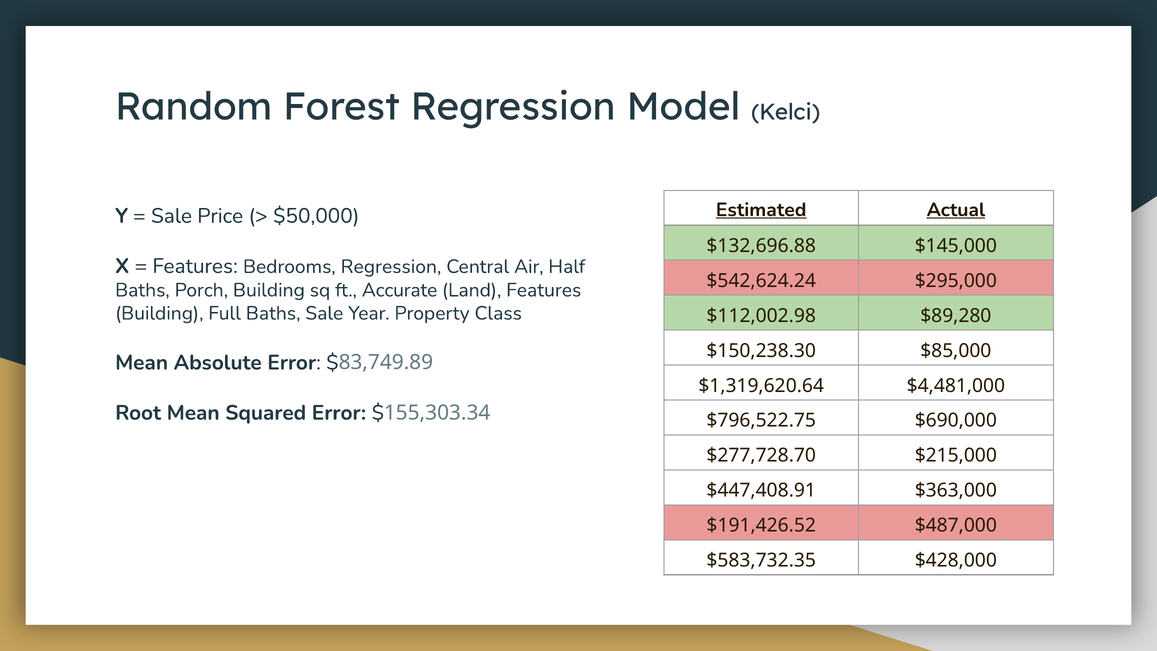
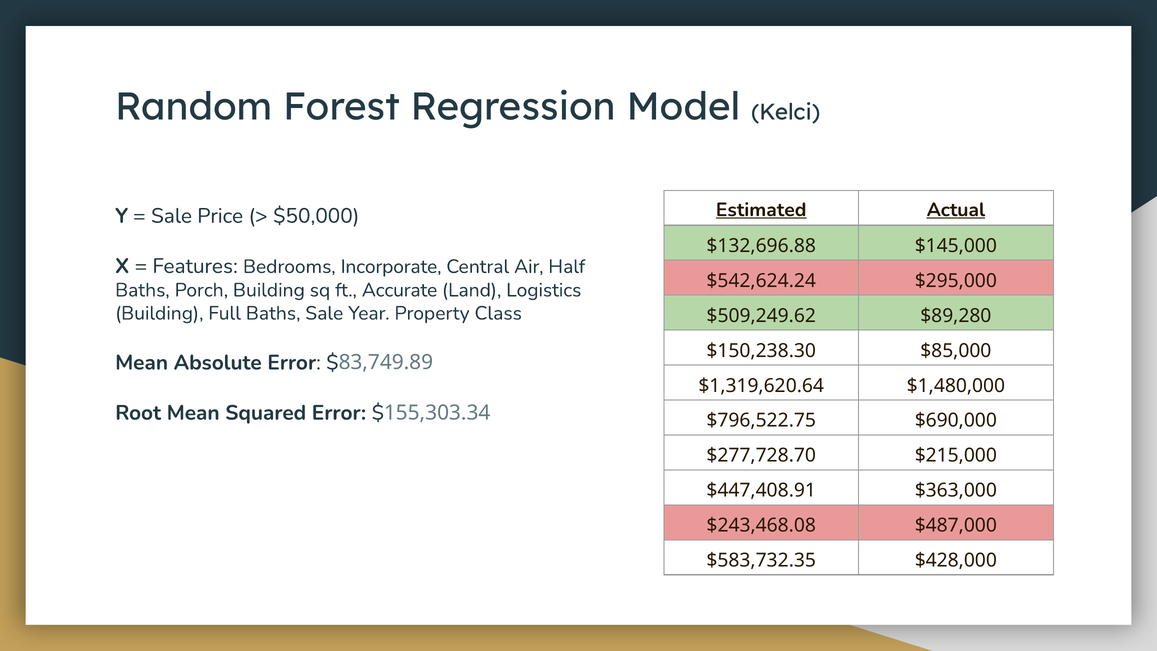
Bedrooms Regression: Regression -> Incorporate
Land Features: Features -> Logistics
$112,002.98: $112,002.98 -> $509,249.62
$4,481,000: $4,481,000 -> $1,480,000
$191,426.52: $191,426.52 -> $243,468.08
